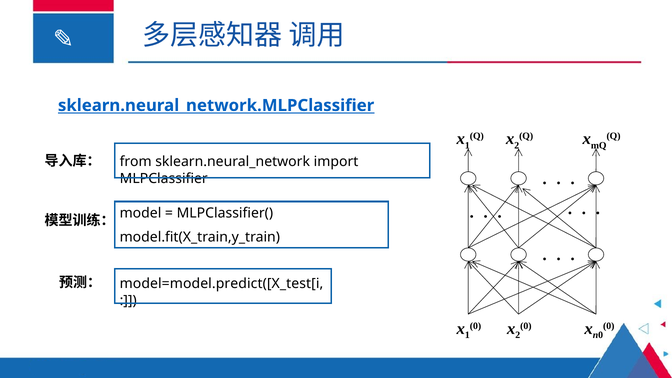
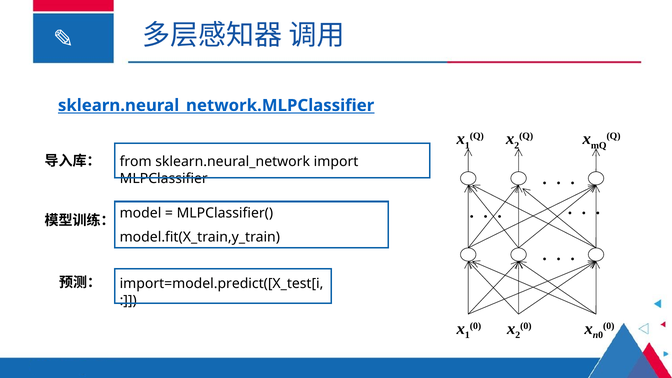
model=model.predict([X_test[i: model=model.predict([X_test[i -> import=model.predict([X_test[i
